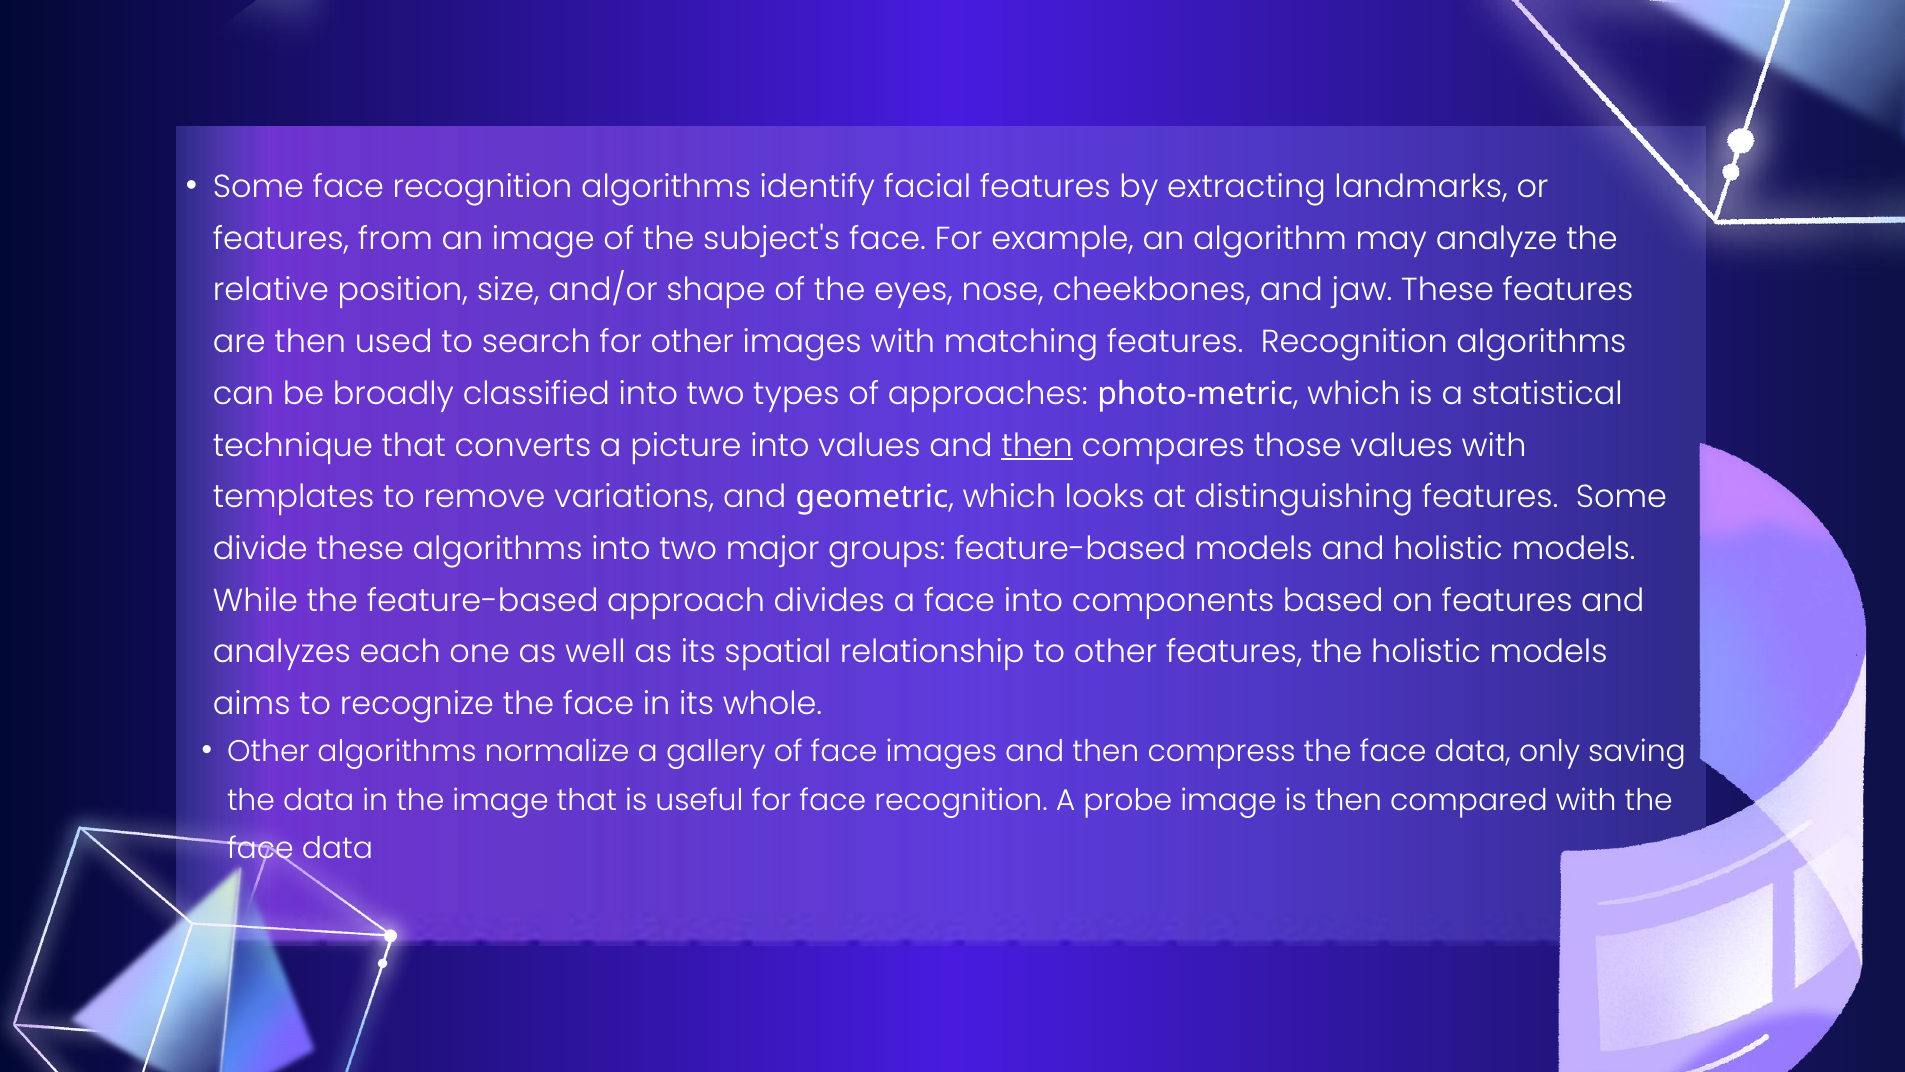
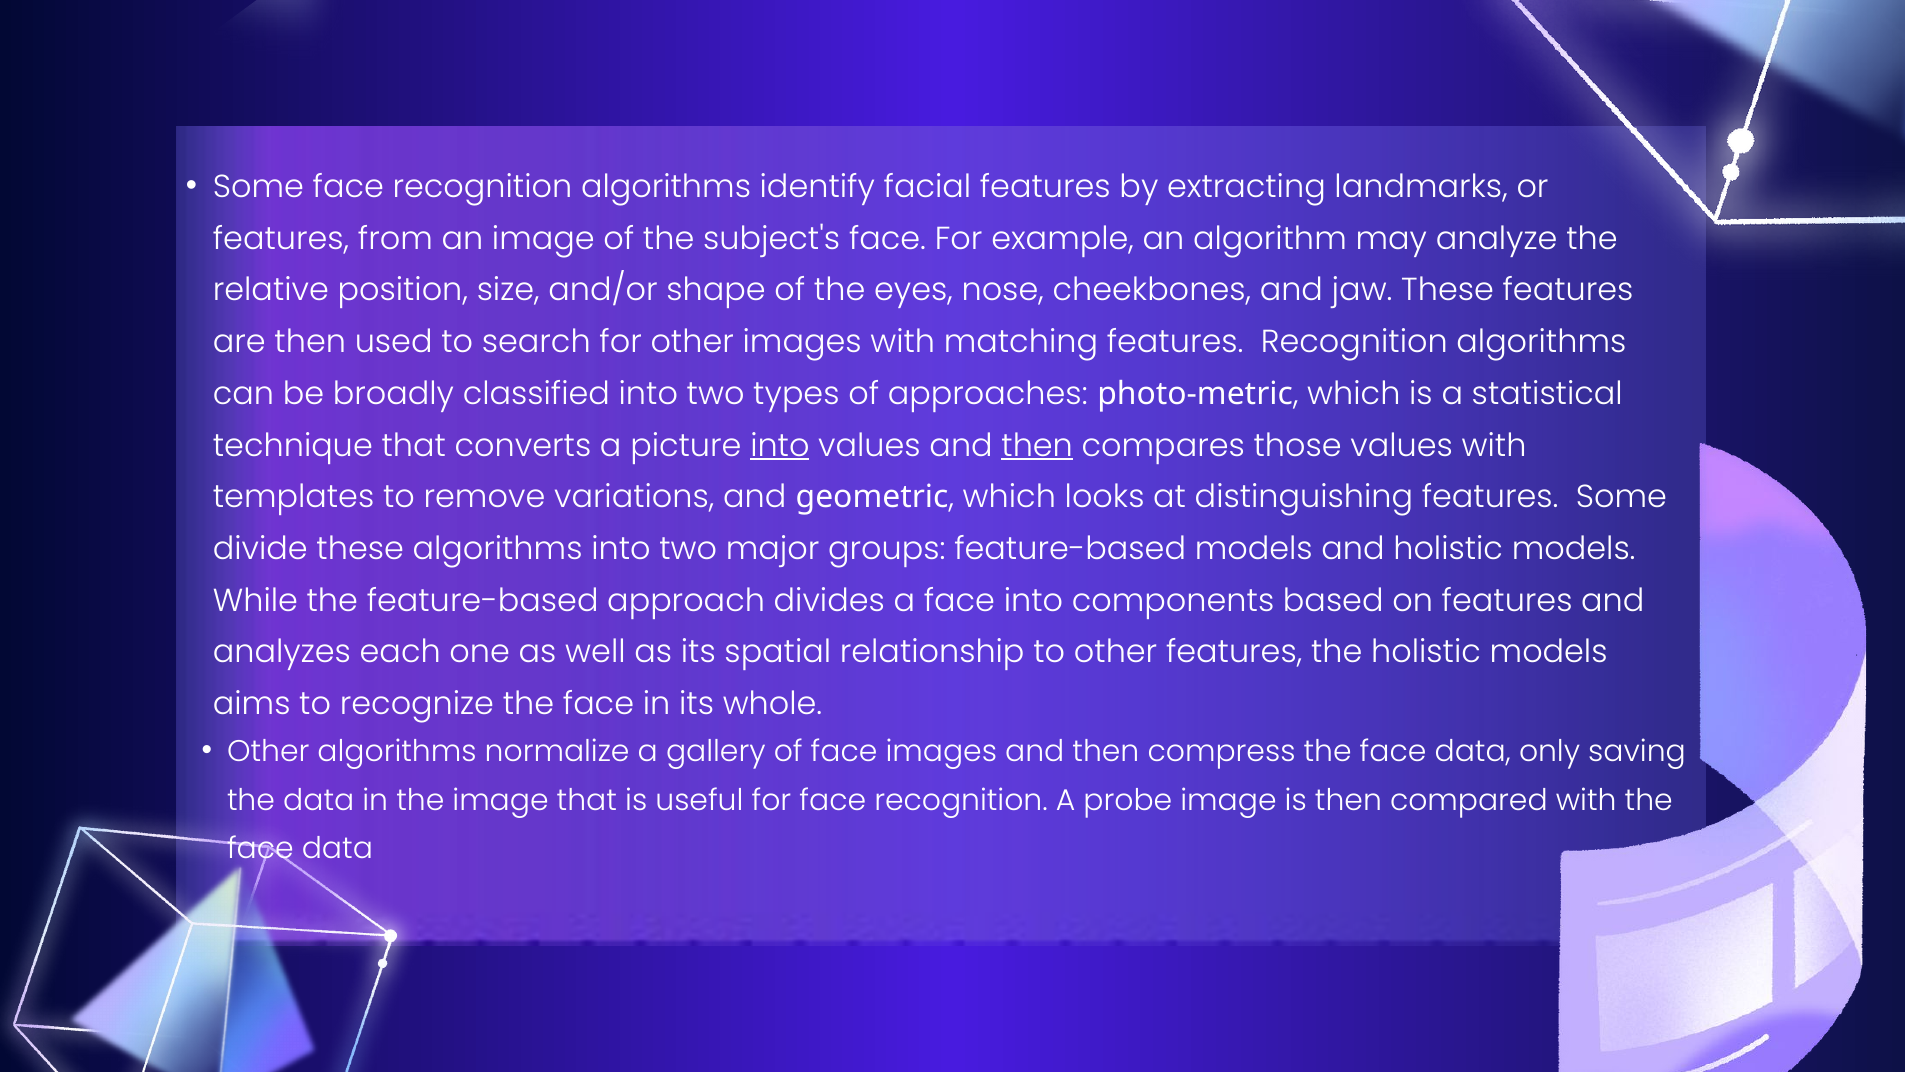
into at (780, 445) underline: none -> present
